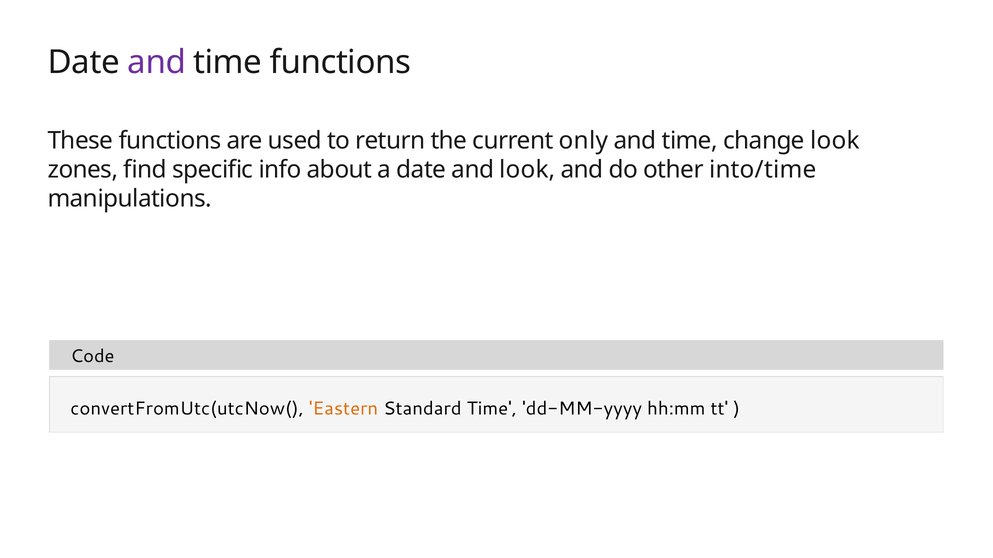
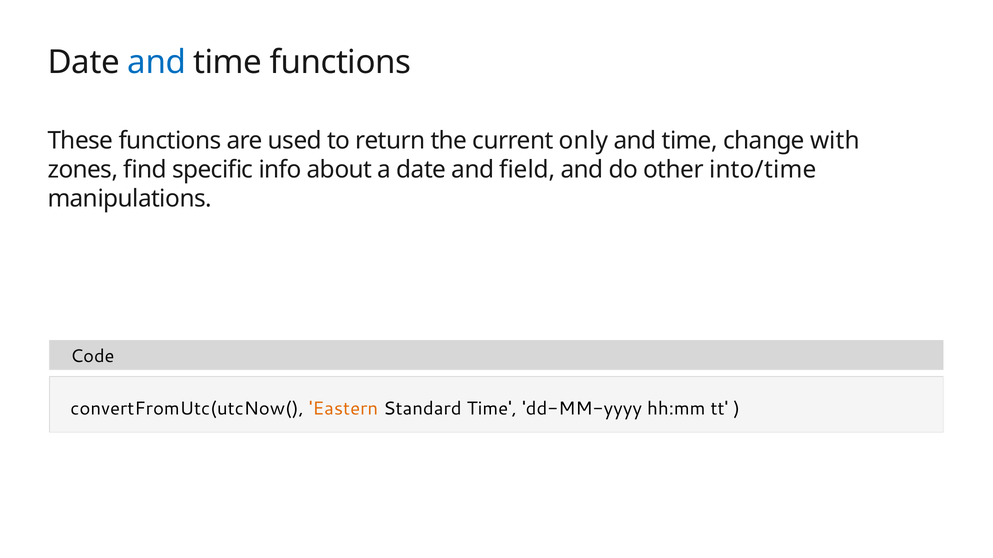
and at (157, 62) colour: purple -> blue
change look: look -> with
and look: look -> field
